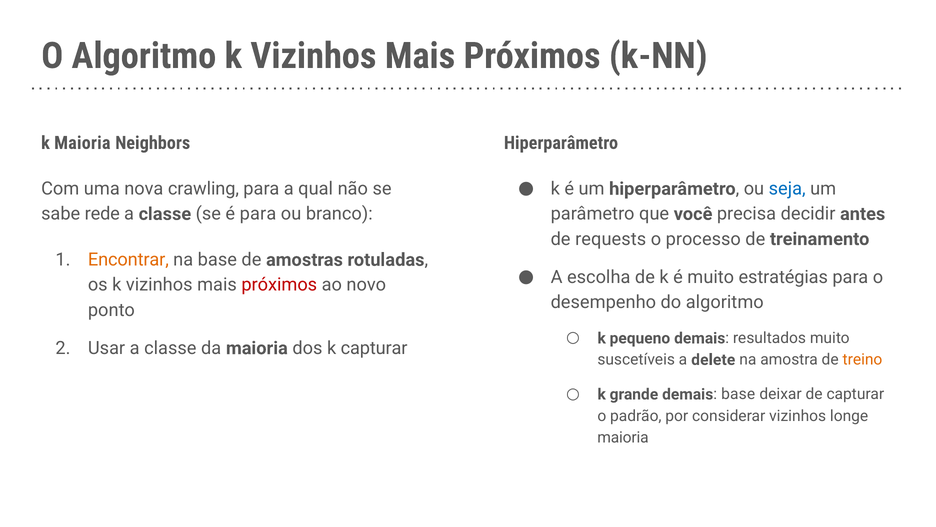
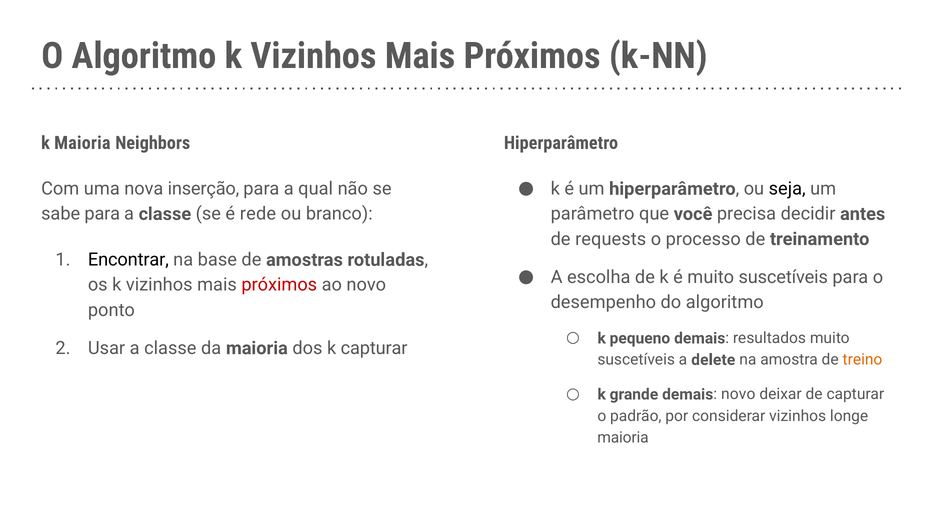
seja colour: blue -> black
crawling: crawling -> inserção
sabe rede: rede -> para
é para: para -> rede
Encontrar colour: orange -> black
é muito estratégias: estratégias -> suscetíveis
demais base: base -> novo
